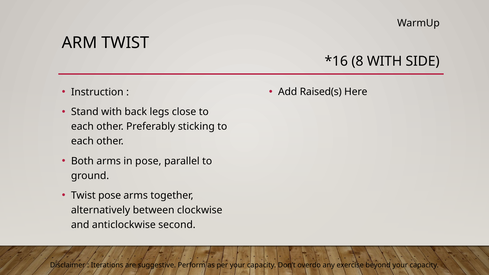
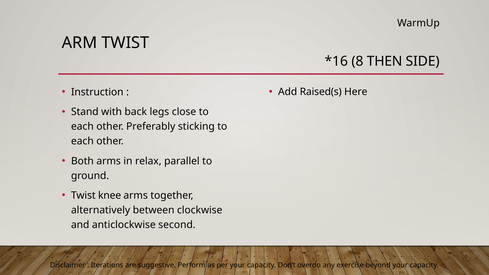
8 WITH: WITH -> THEN
in pose: pose -> relax
Twist pose: pose -> knee
